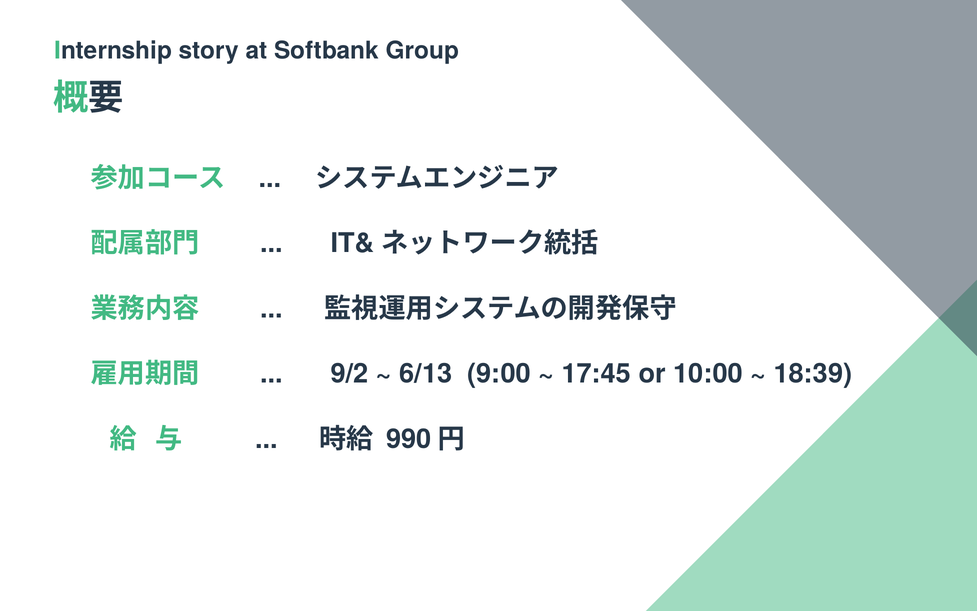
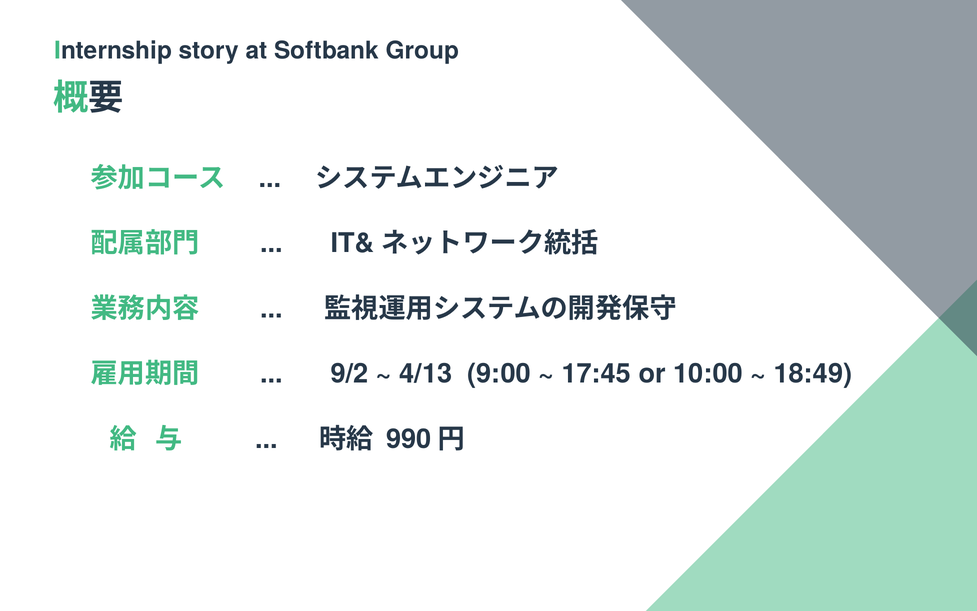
6/13: 6/13 -> 4/13
18:39: 18:39 -> 18:49
